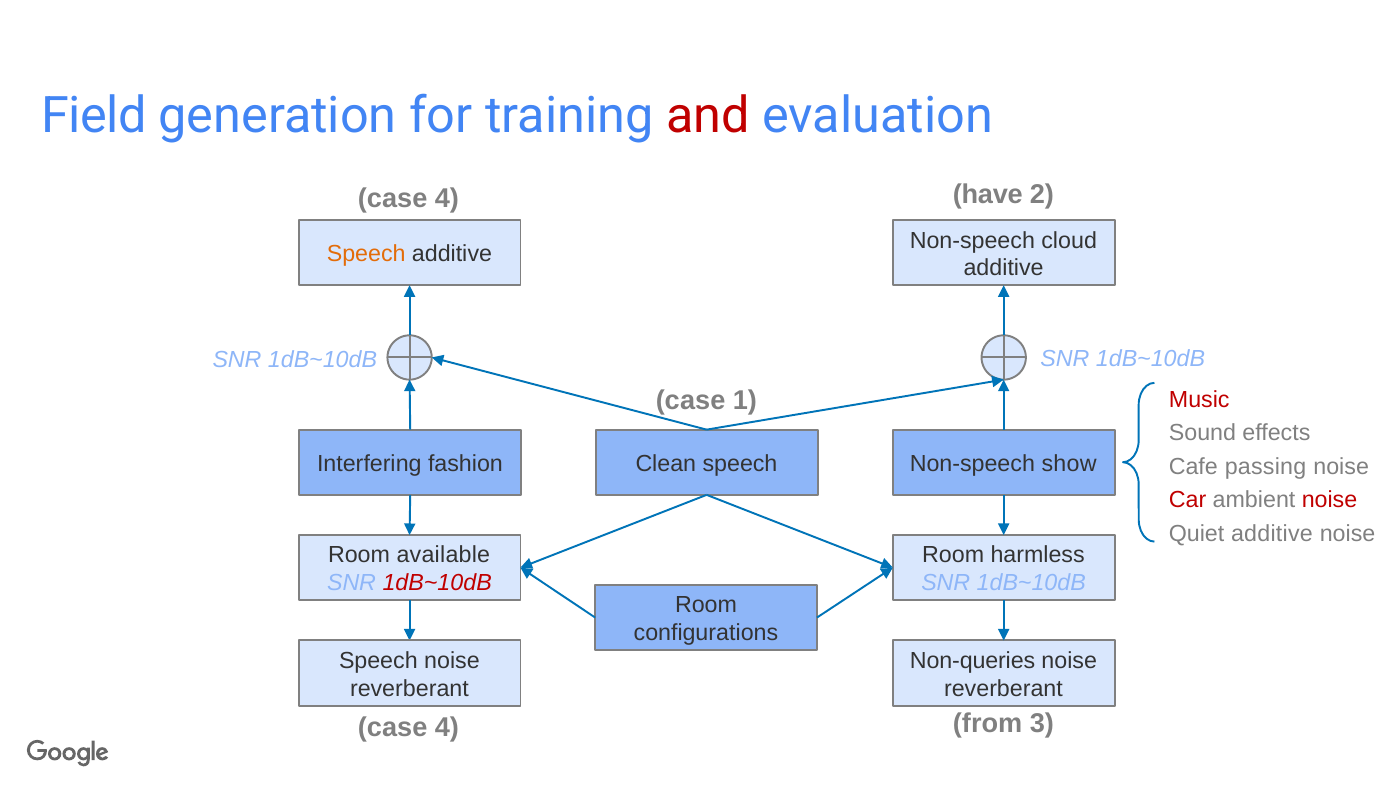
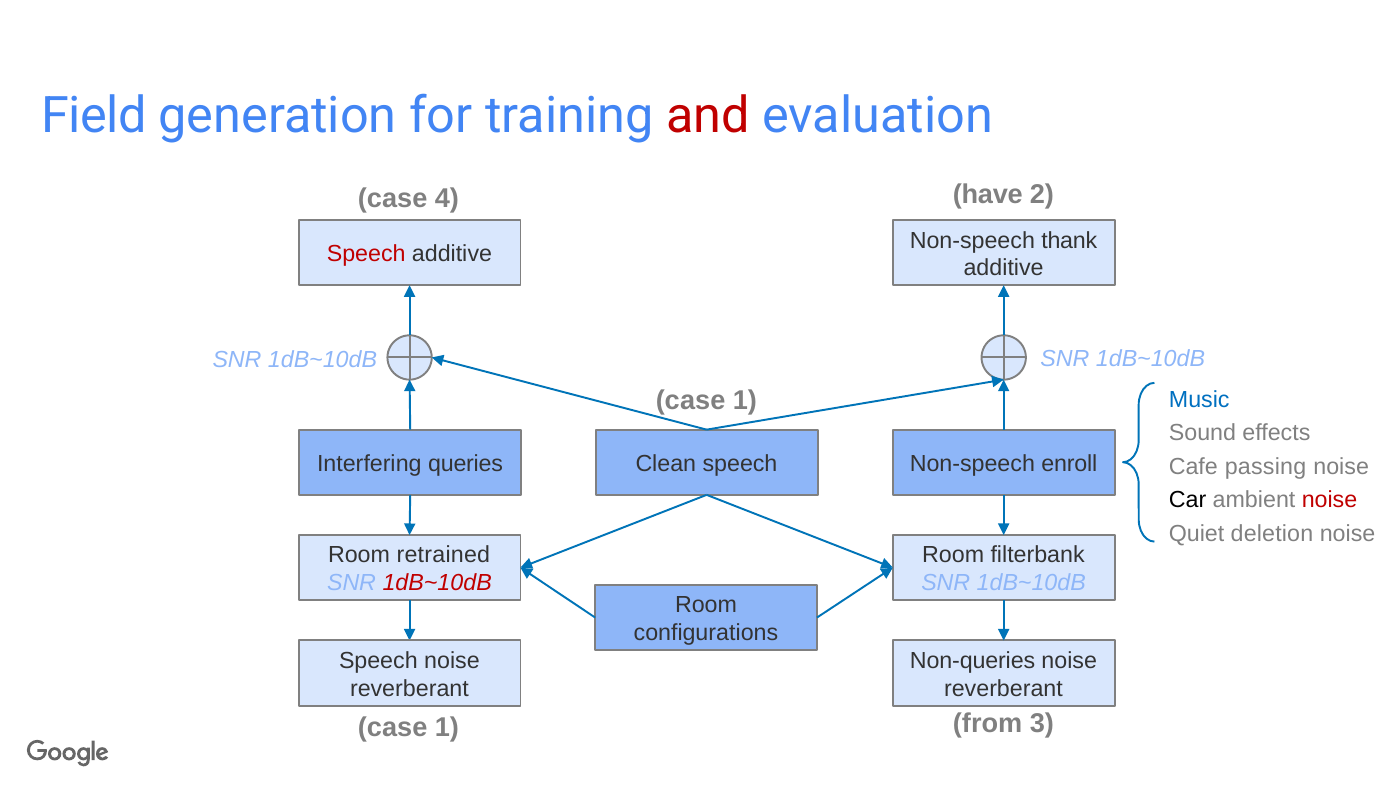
cloud: cloud -> thank
Speech at (366, 254) colour: orange -> red
Music colour: red -> blue
fashion: fashion -> queries
show: show -> enroll
Car colour: red -> black
Quiet additive: additive -> deletion
available: available -> retrained
harmless: harmless -> filterbank
4 at (447, 728): 4 -> 1
